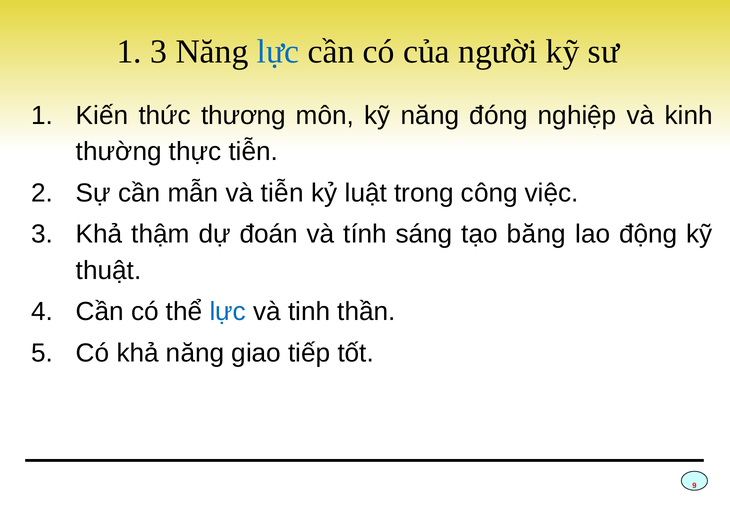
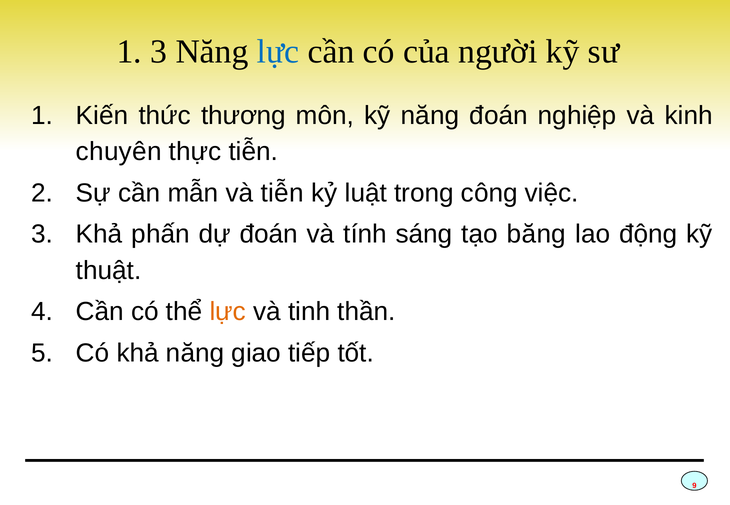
năng đóng: đóng -> đoán
thường: thường -> chuyên
thậm: thậm -> phấn
lực at (228, 312) colour: blue -> orange
